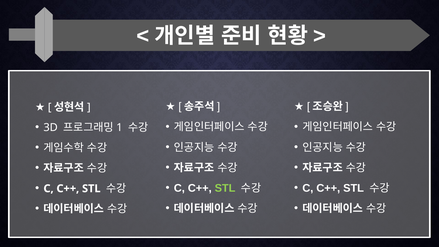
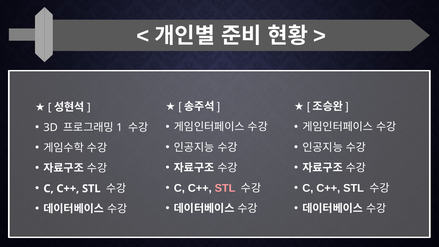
STL at (225, 188) colour: light green -> pink
